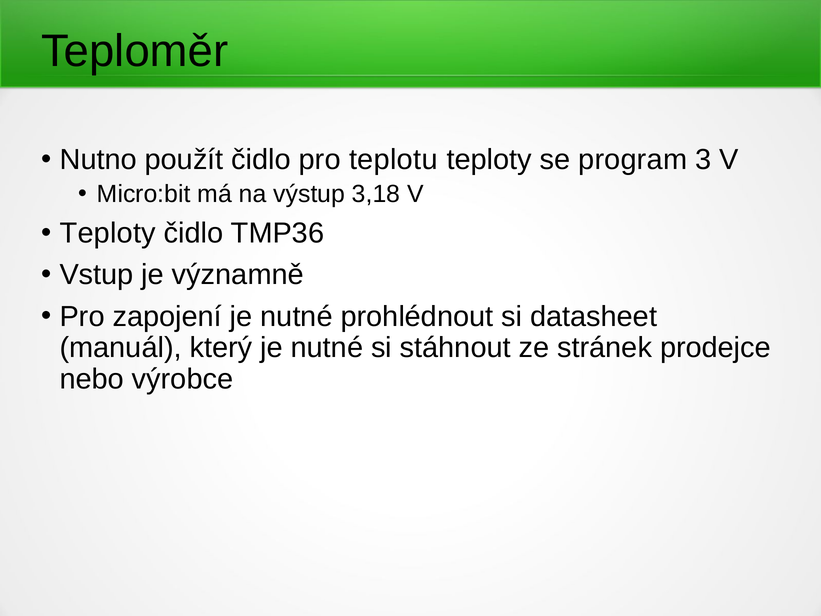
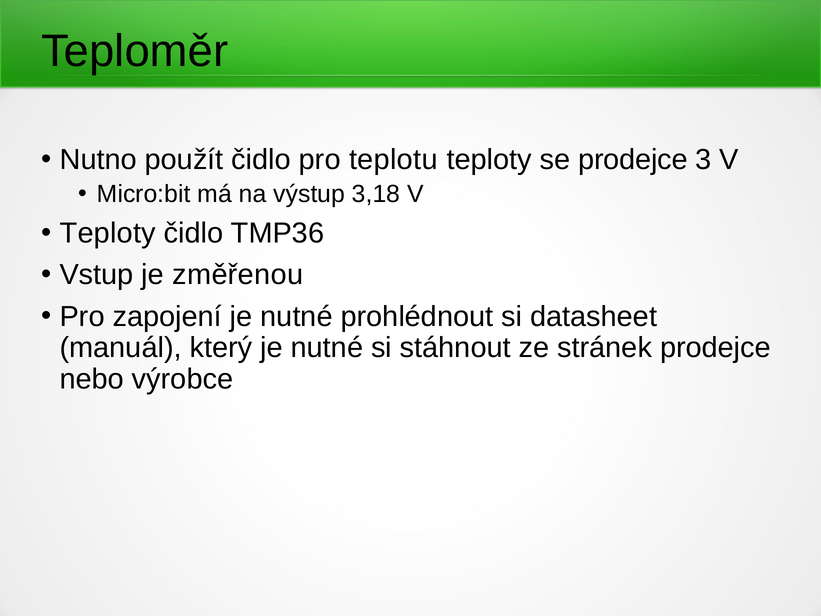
se program: program -> prodejce
významně: významně -> změřenou
